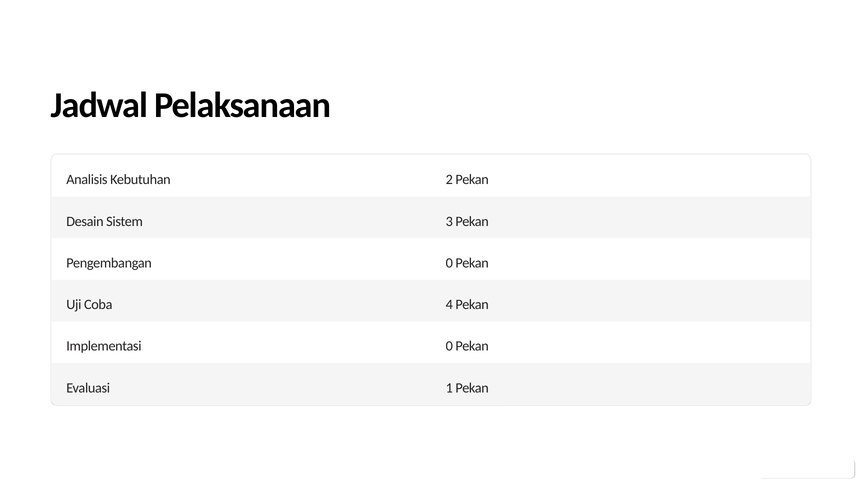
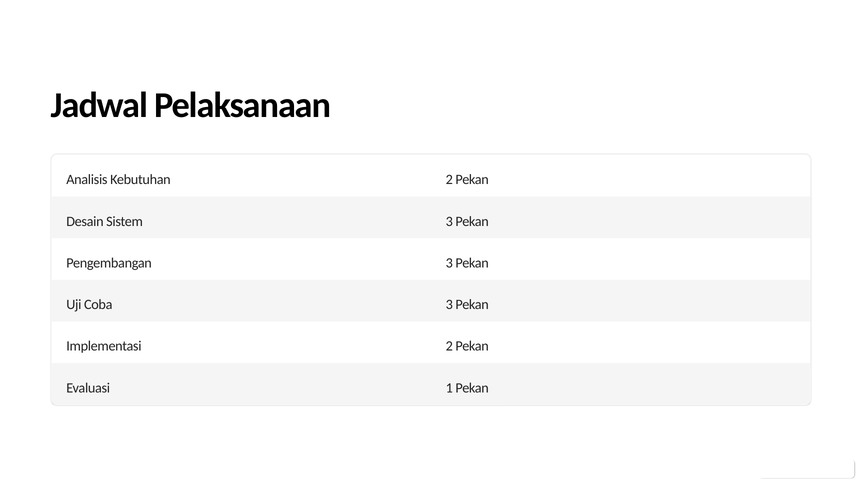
Pengembangan 0: 0 -> 3
Coba 4: 4 -> 3
Implementasi 0: 0 -> 2
